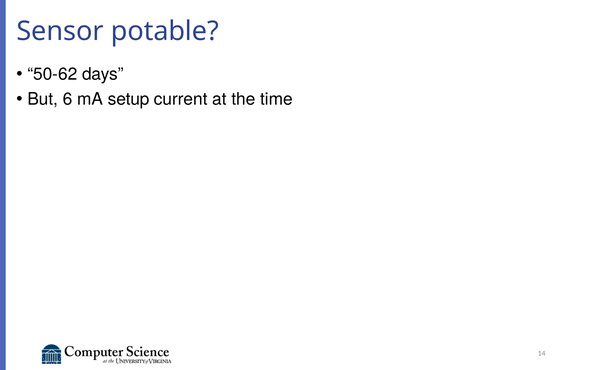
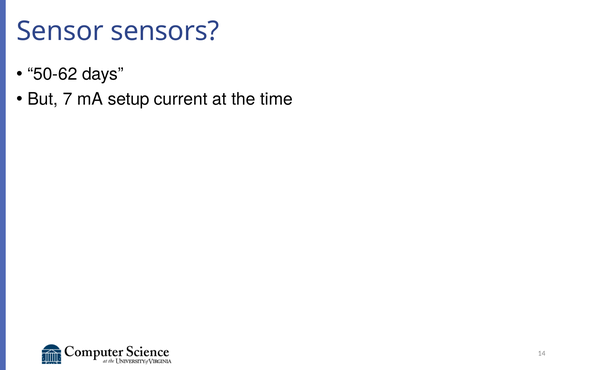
potable: potable -> sensors
6: 6 -> 7
